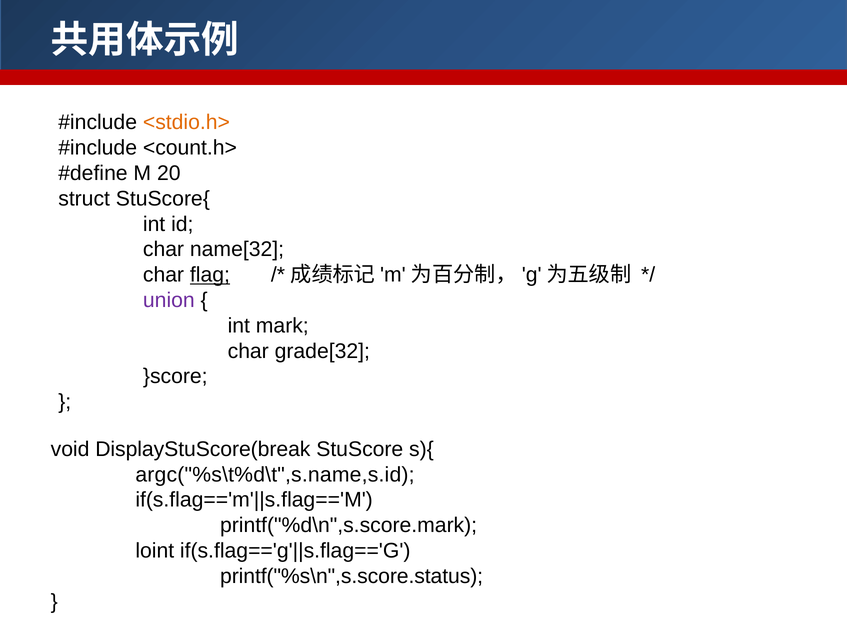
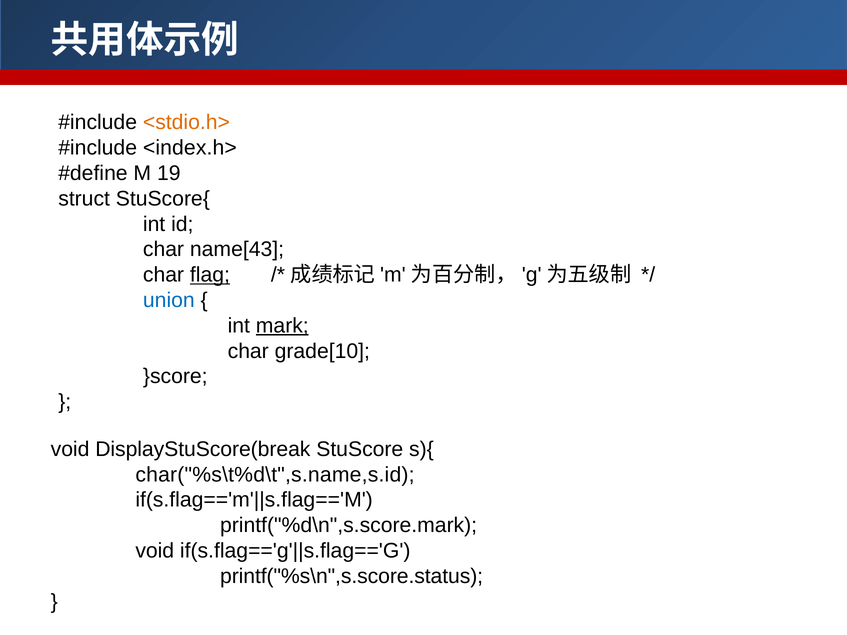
<count.h>: <count.h> -> <index.h>
20: 20 -> 19
name[32: name[32 -> name[43
union colour: purple -> blue
mark underline: none -> present
grade[32: grade[32 -> grade[10
argc("%s\t%d\t",s.name,s.id: argc("%s\t%d\t",s.name,s.id -> char("%s\t%d\t",s.name,s.id
loint at (155, 551): loint -> void
